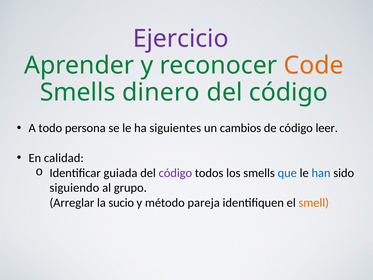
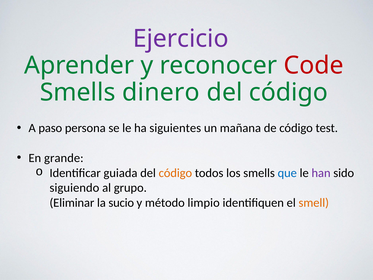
Code colour: orange -> red
todo: todo -> paso
cambios: cambios -> mañana
leer: leer -> test
calidad: calidad -> grande
código at (175, 173) colour: purple -> orange
han colour: blue -> purple
Arreglar: Arreglar -> Eliminar
pareja: pareja -> limpio
